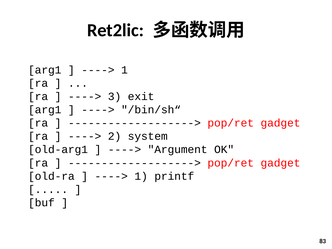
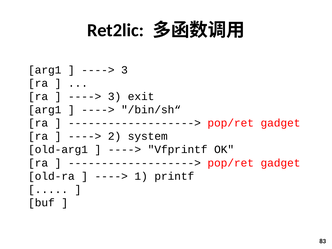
1 at (124, 70): 1 -> 3
Argument: Argument -> Vfprintf
